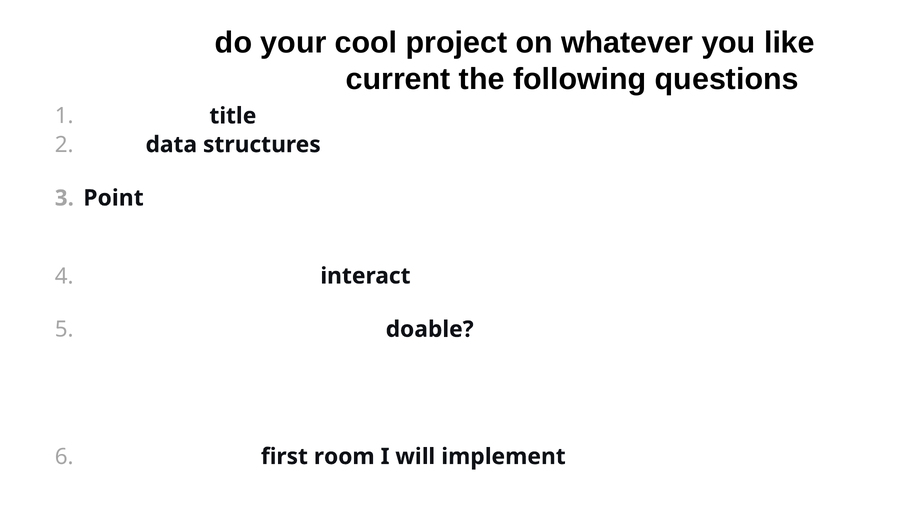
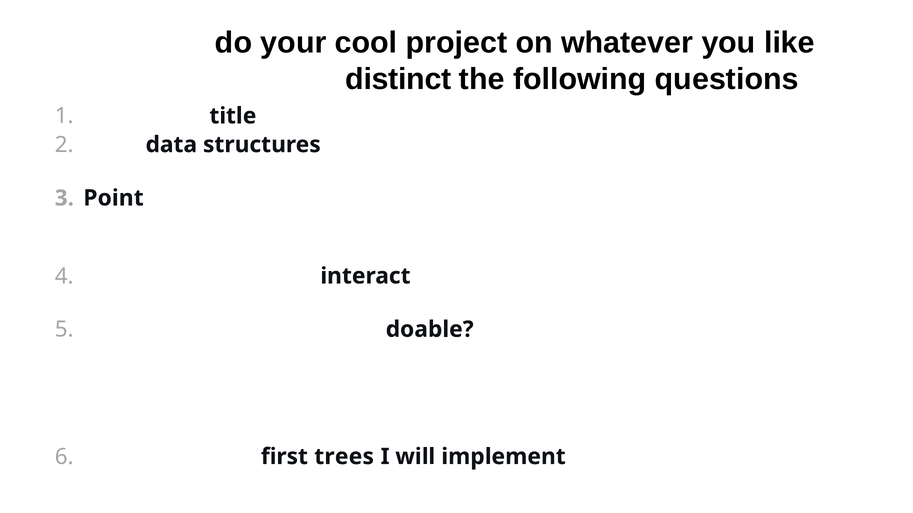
current: current -> distinct
room: room -> trees
